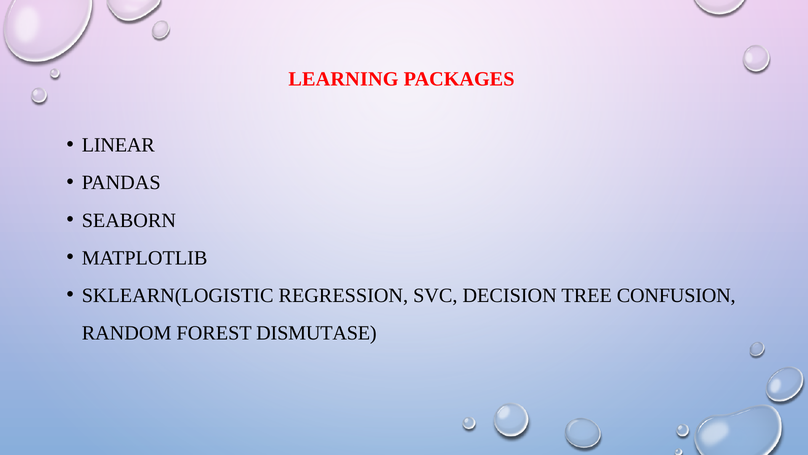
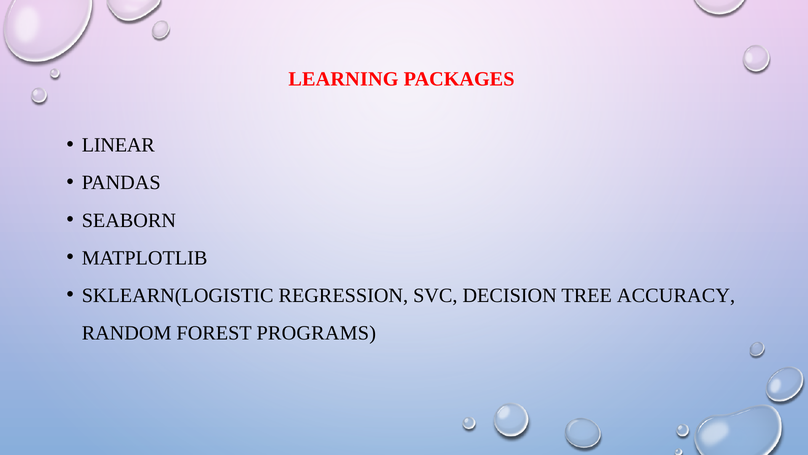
CONFUSION: CONFUSION -> ACCURACY
DISMUTASE: DISMUTASE -> PROGRAMS
